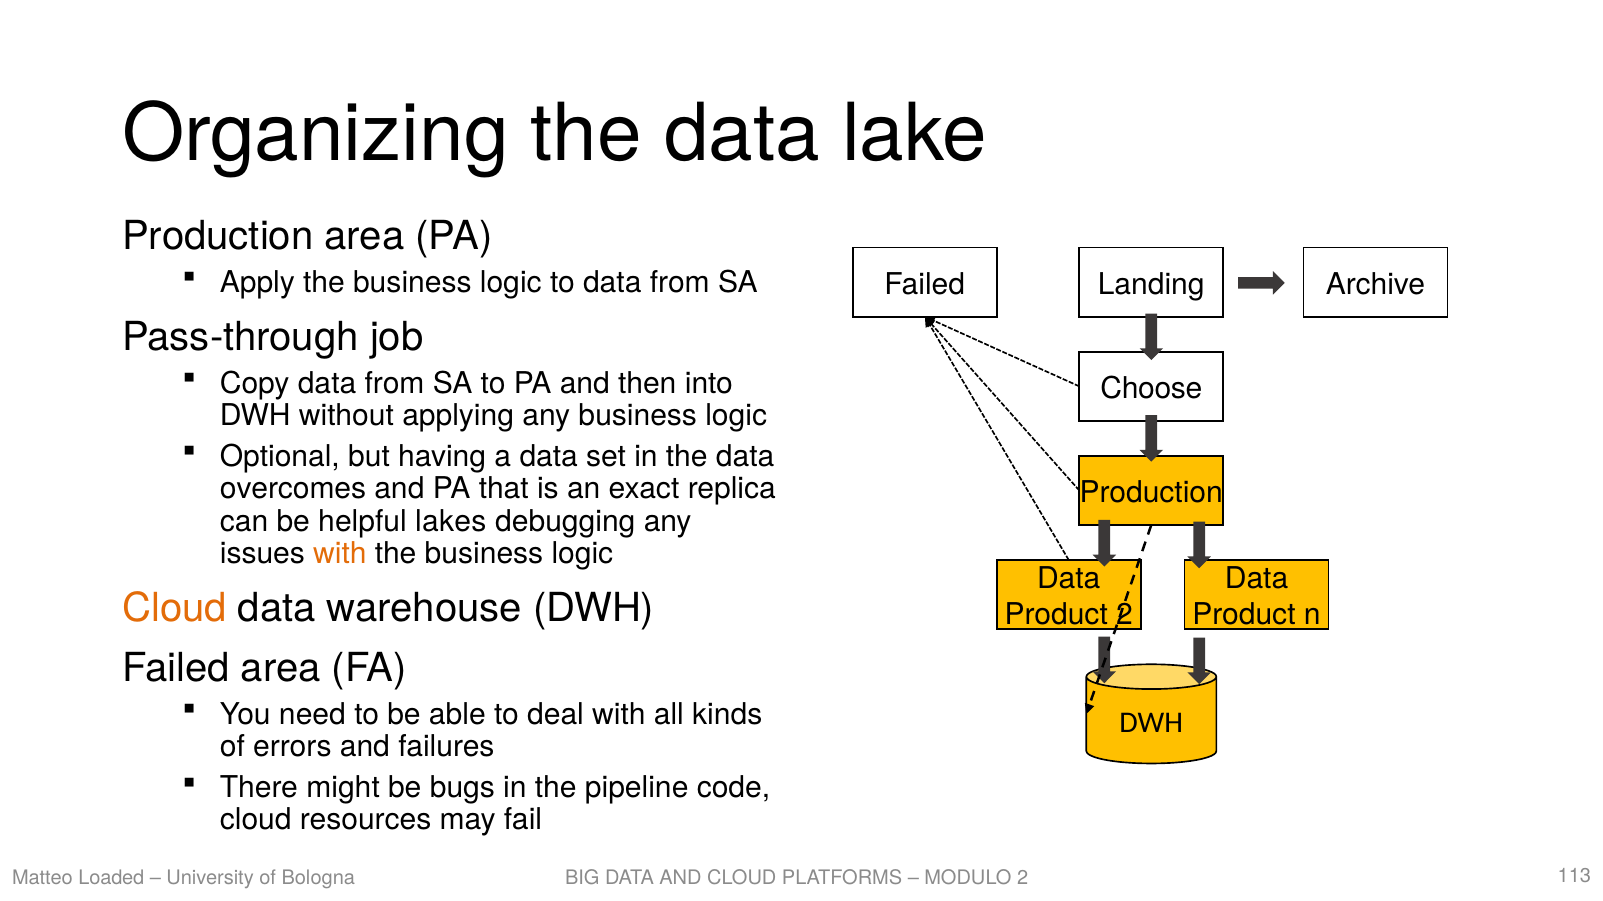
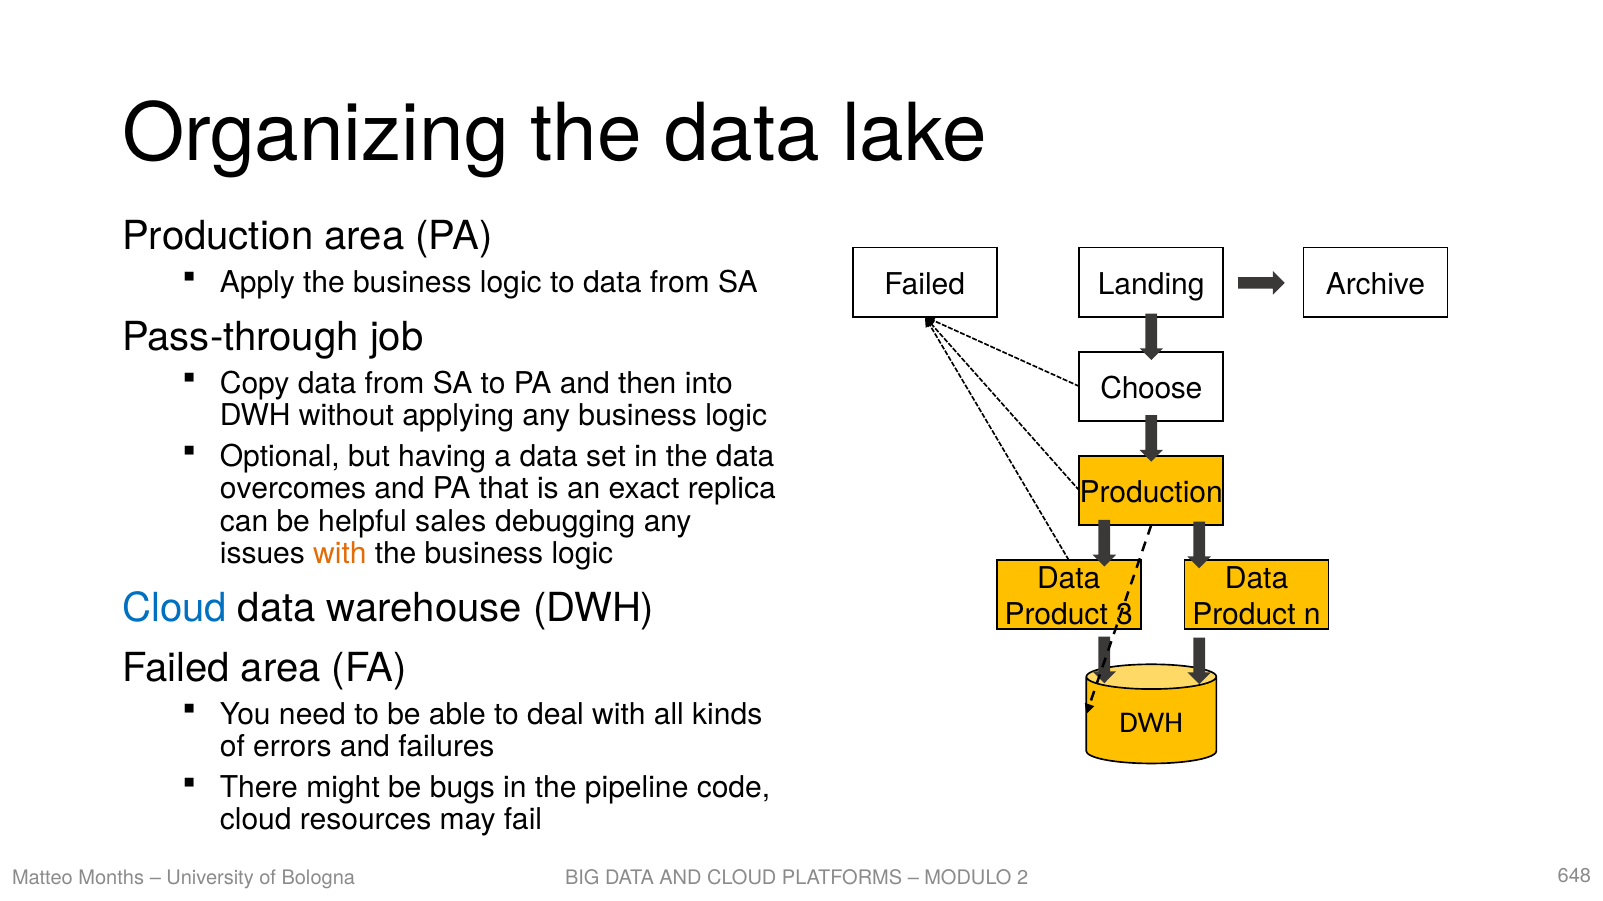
lakes: lakes -> sales
Cloud at (175, 609) colour: orange -> blue
Product 2: 2 -> 3
Loaded: Loaded -> Months
113: 113 -> 648
